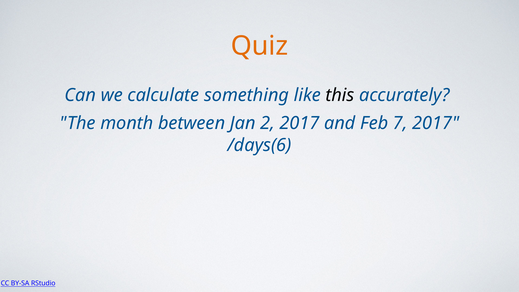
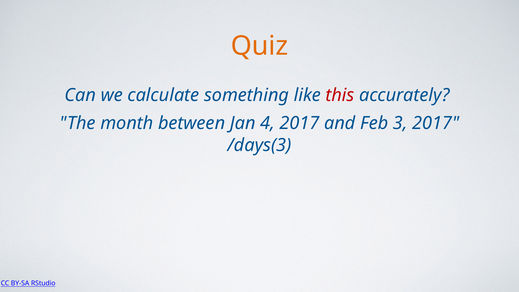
this colour: black -> red
2: 2 -> 4
7: 7 -> 3
/days(6: /days(6 -> /days(3
